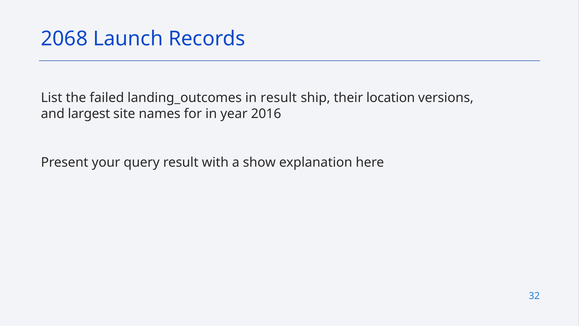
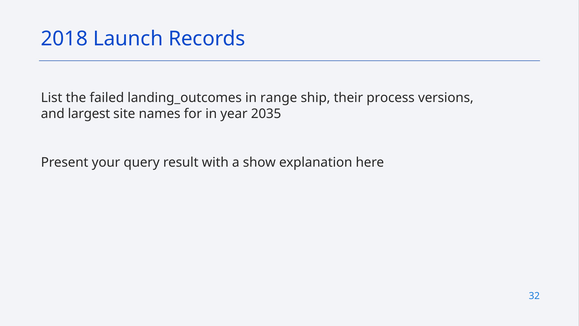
2068: 2068 -> 2018
in result: result -> range
location: location -> process
2016: 2016 -> 2035
